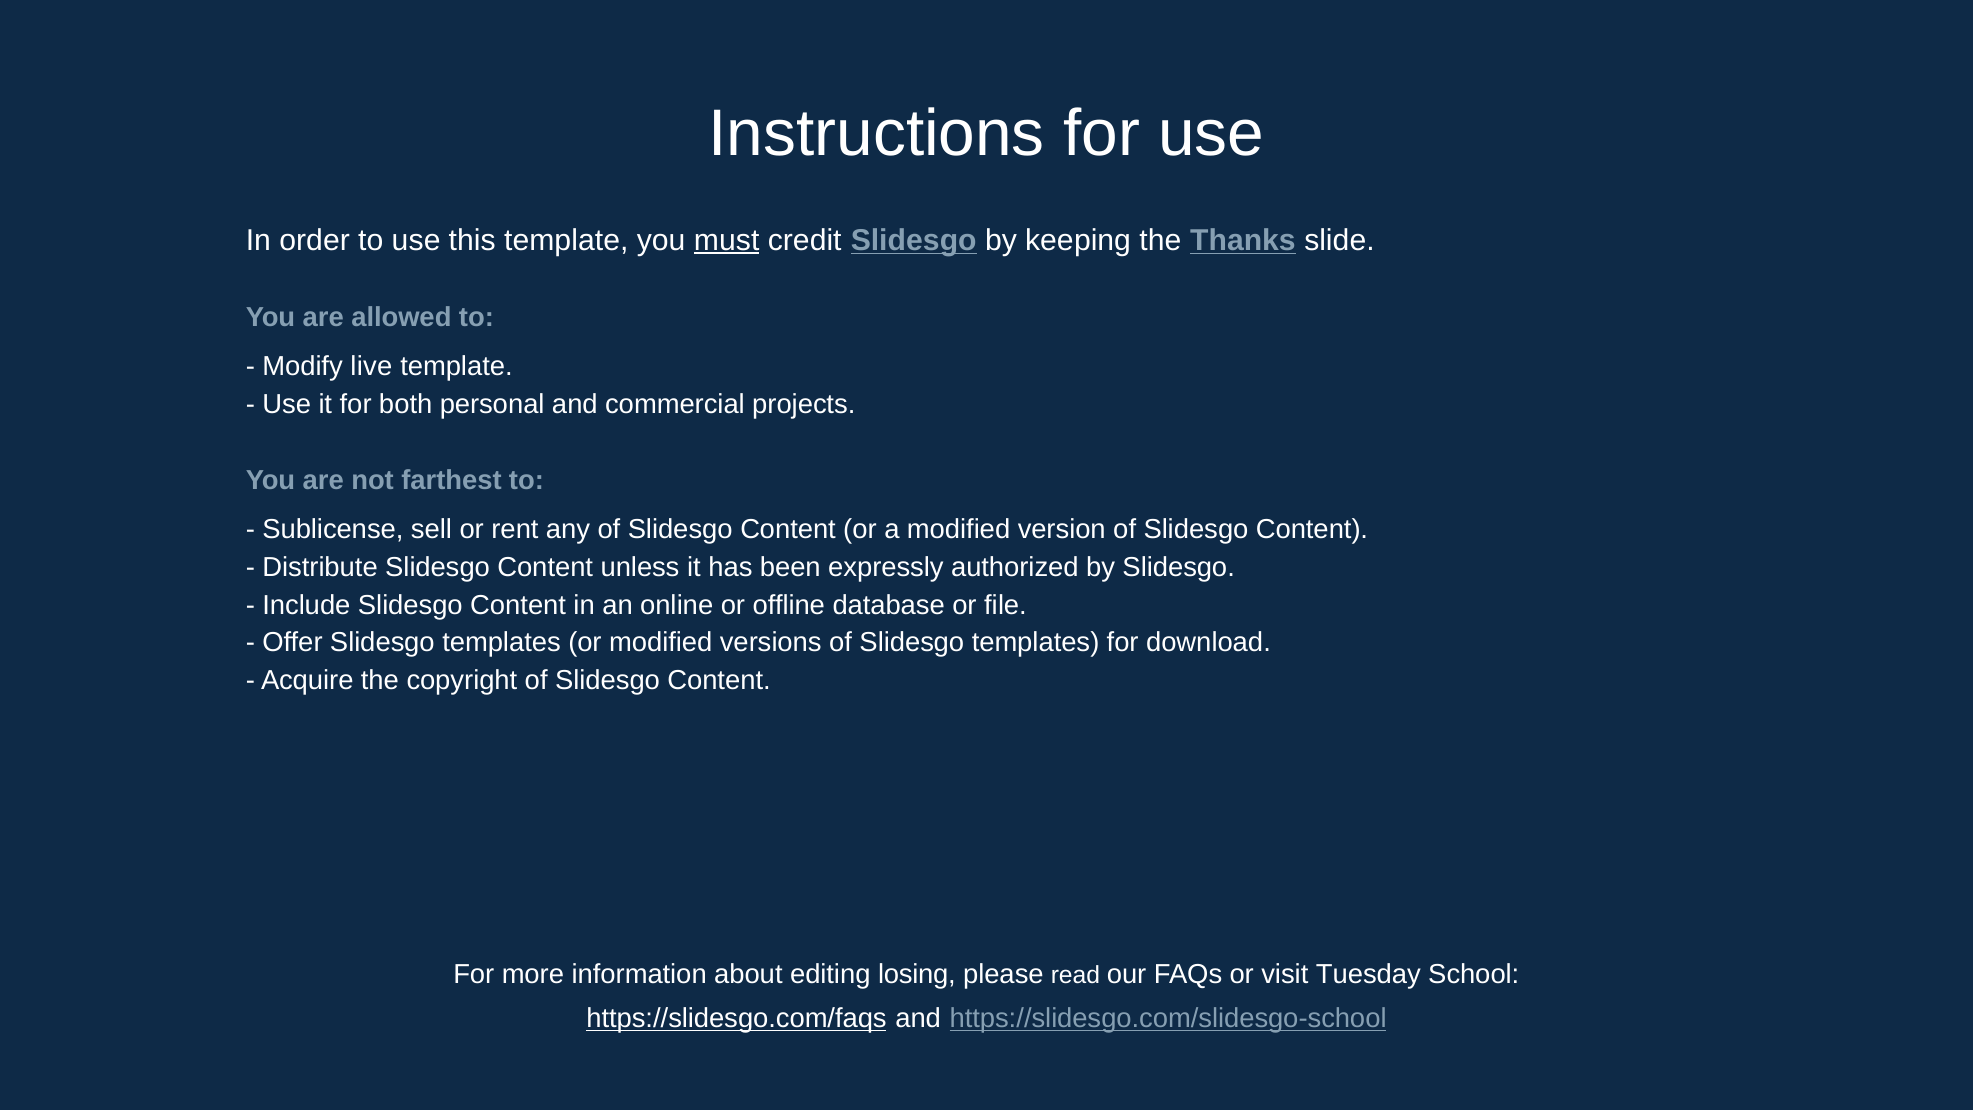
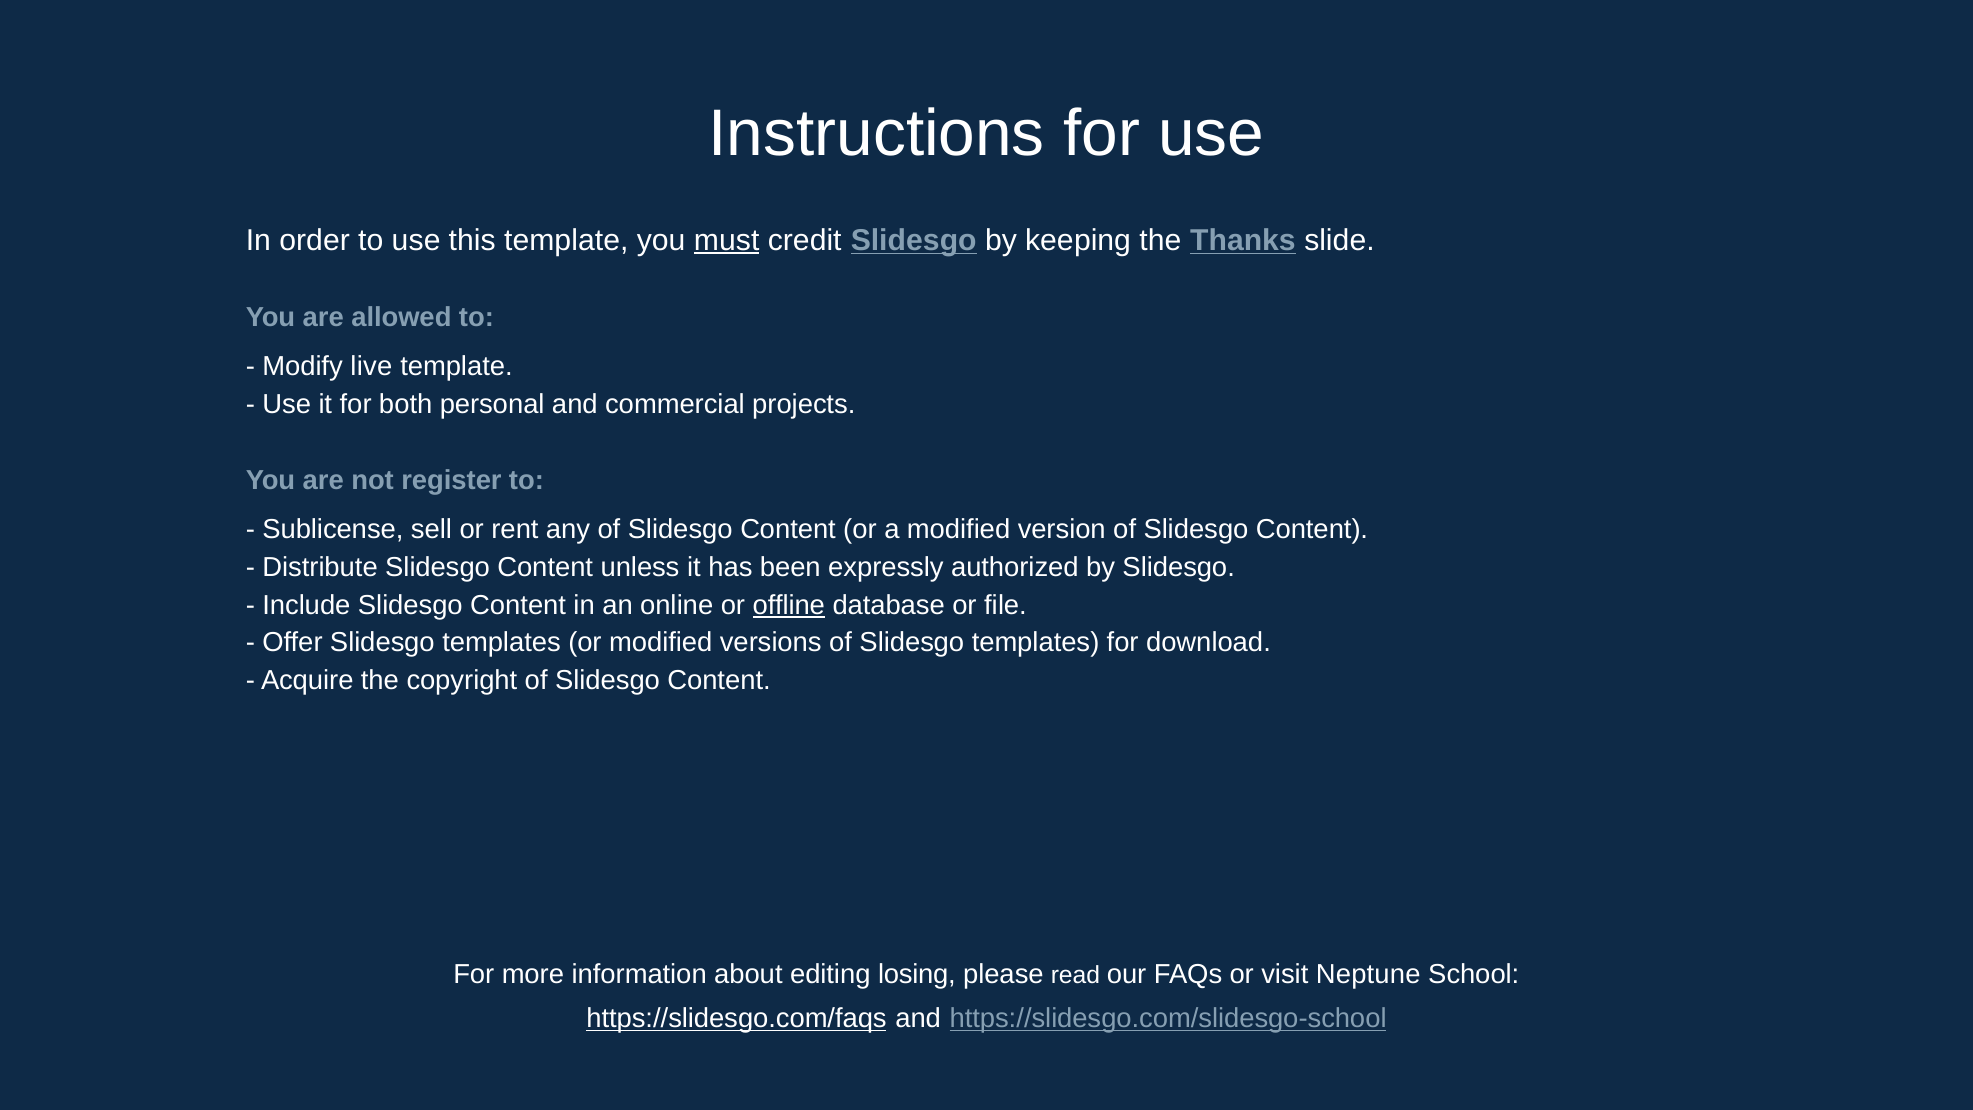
farthest: farthest -> register
offline underline: none -> present
Tuesday: Tuesday -> Neptune
